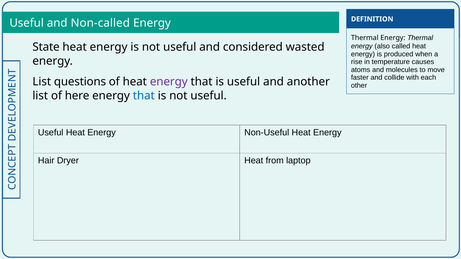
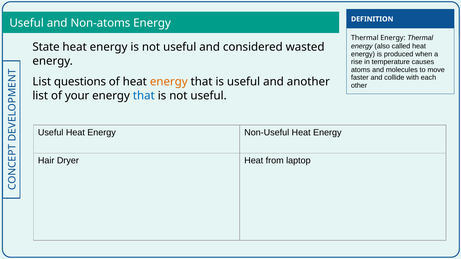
Non-called: Non-called -> Non-atoms
energy at (169, 82) colour: purple -> orange
here: here -> your
